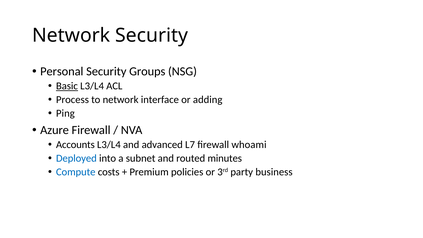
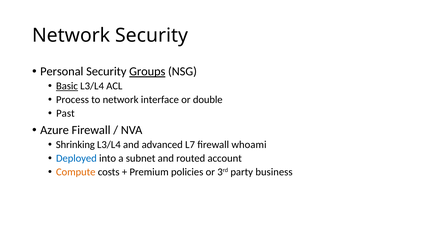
Groups underline: none -> present
adding: adding -> double
Ping: Ping -> Past
Accounts: Accounts -> Shrinking
minutes: minutes -> account
Compute colour: blue -> orange
